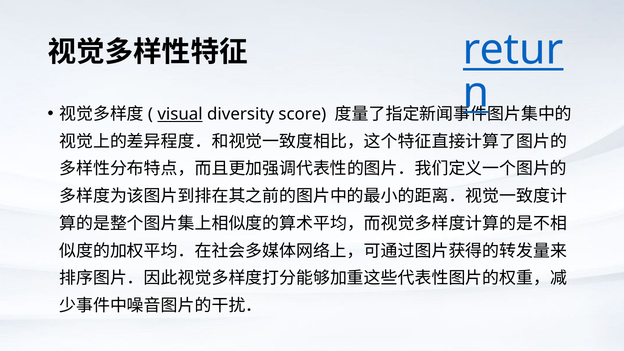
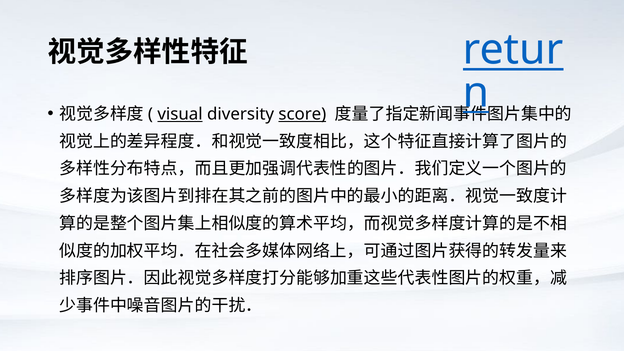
score underline: none -> present
